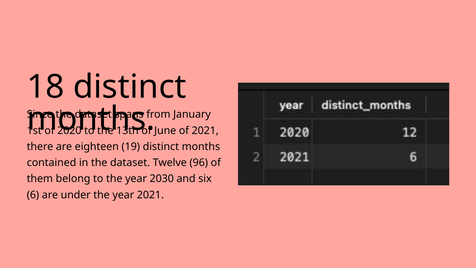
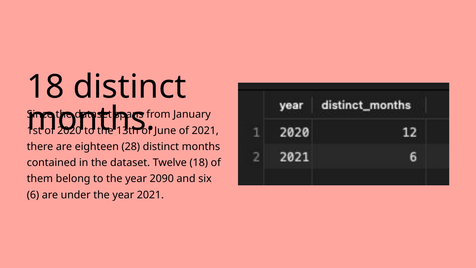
19: 19 -> 28
Twelve 96: 96 -> 18
2030: 2030 -> 2090
